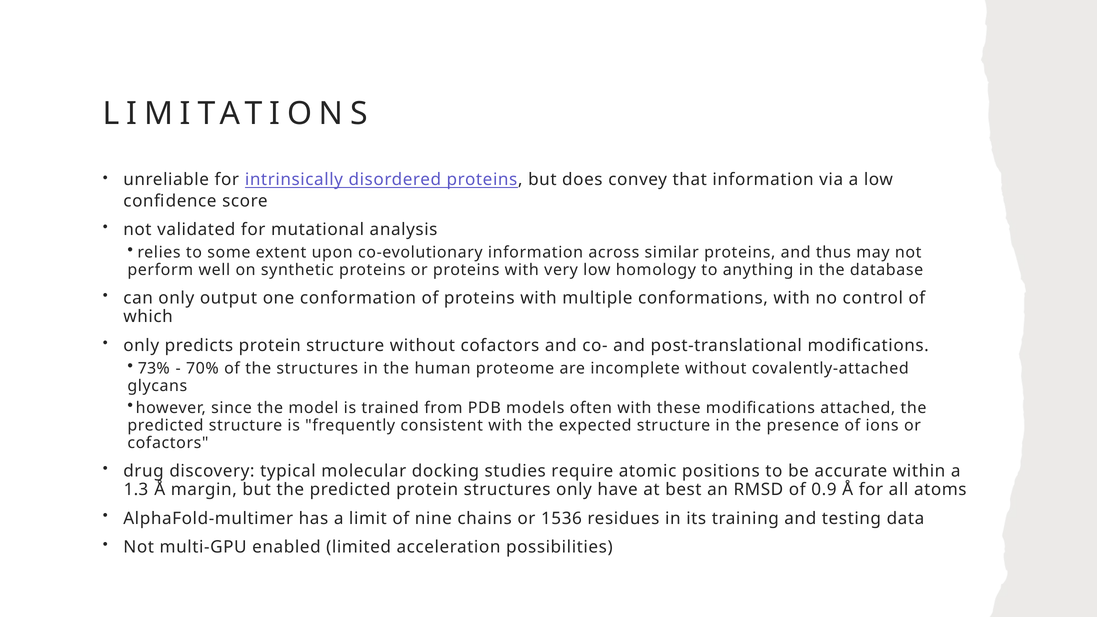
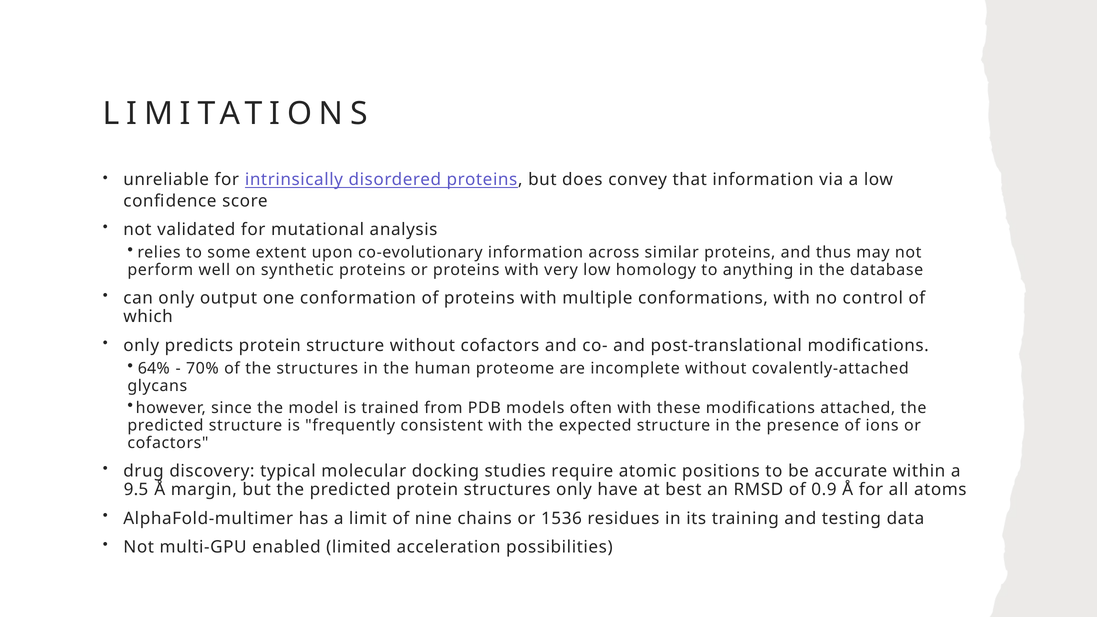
73%: 73% -> 64%
1.3: 1.3 -> 9.5
